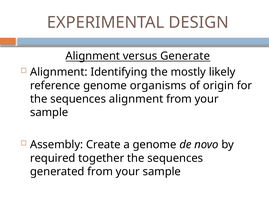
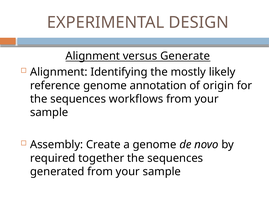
organisms: organisms -> annotation
sequences alignment: alignment -> workflows
